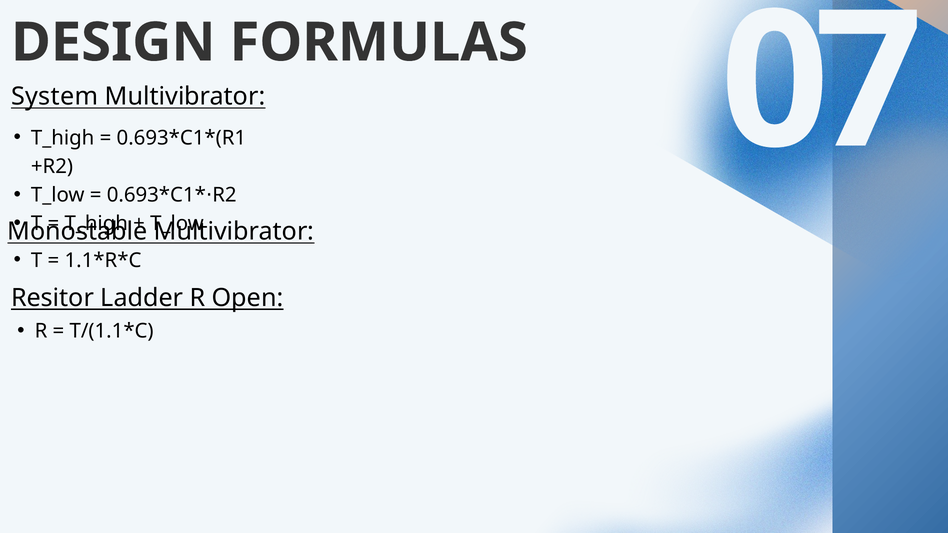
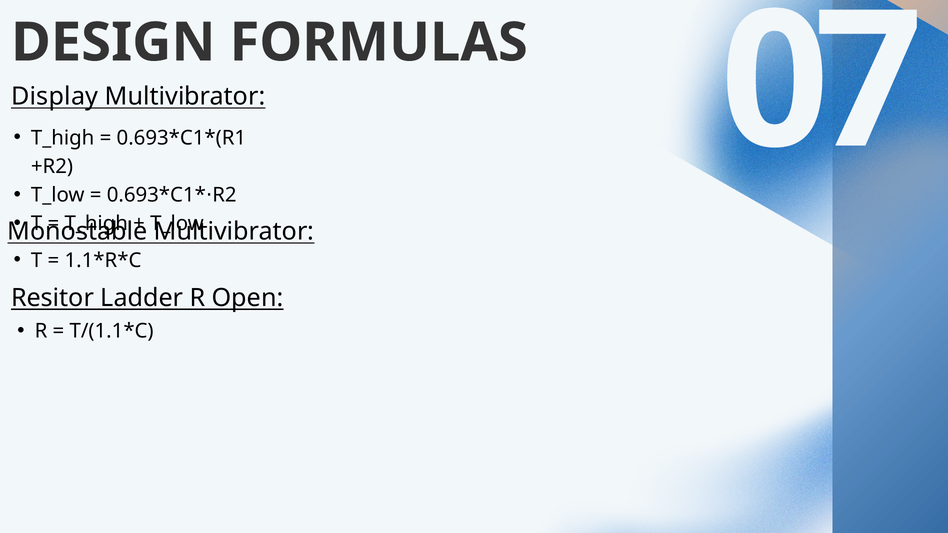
System: System -> Display
